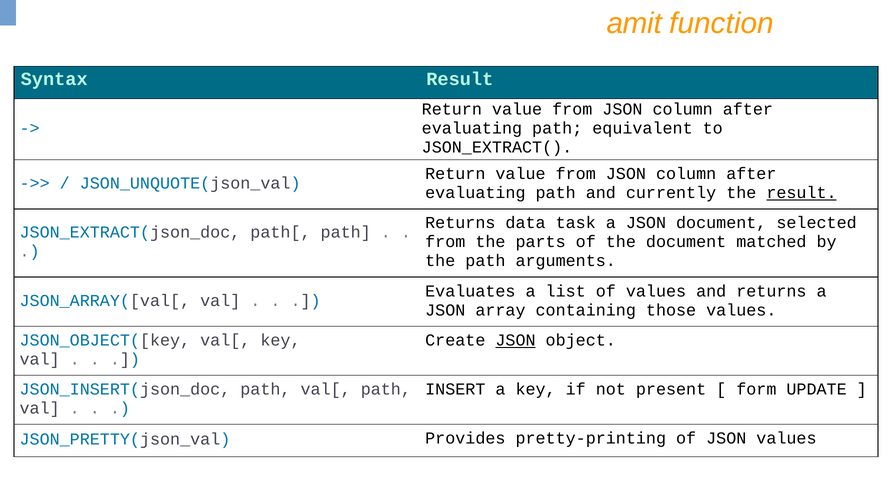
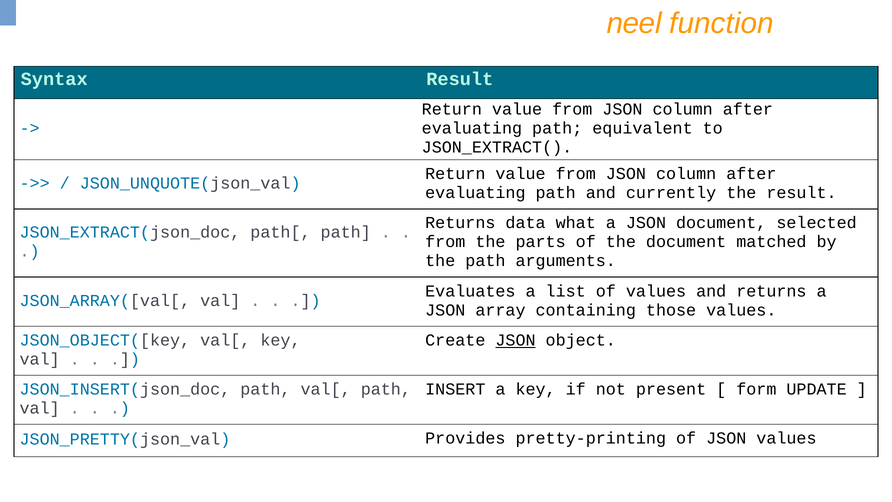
amit: amit -> neel
result at (802, 193) underline: present -> none
task: task -> what
